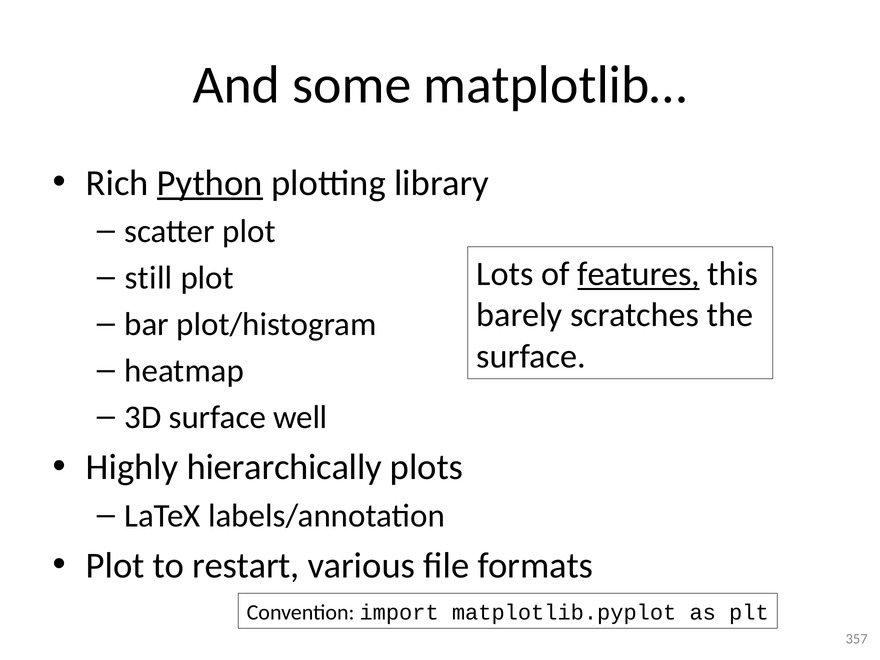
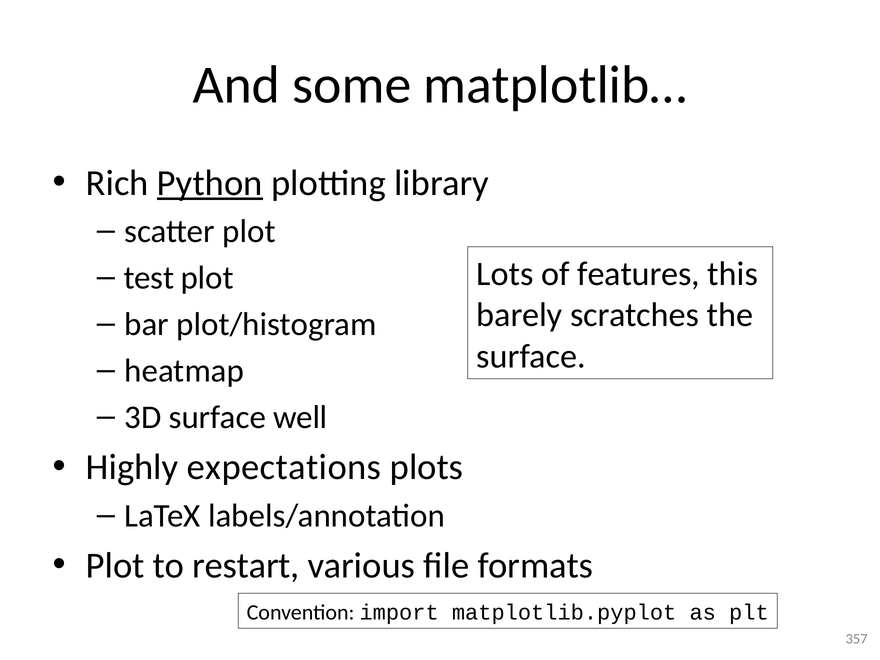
features underline: present -> none
still: still -> test
hierarchically: hierarchically -> expectations
